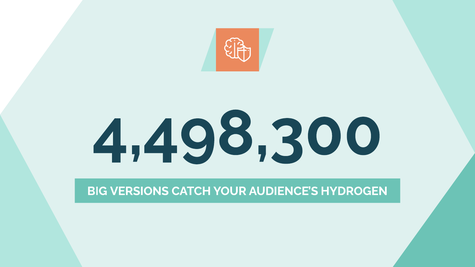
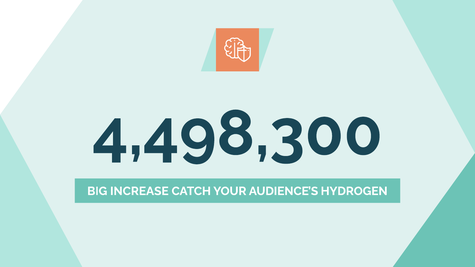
VERSIONS: VERSIONS -> INCREASE
